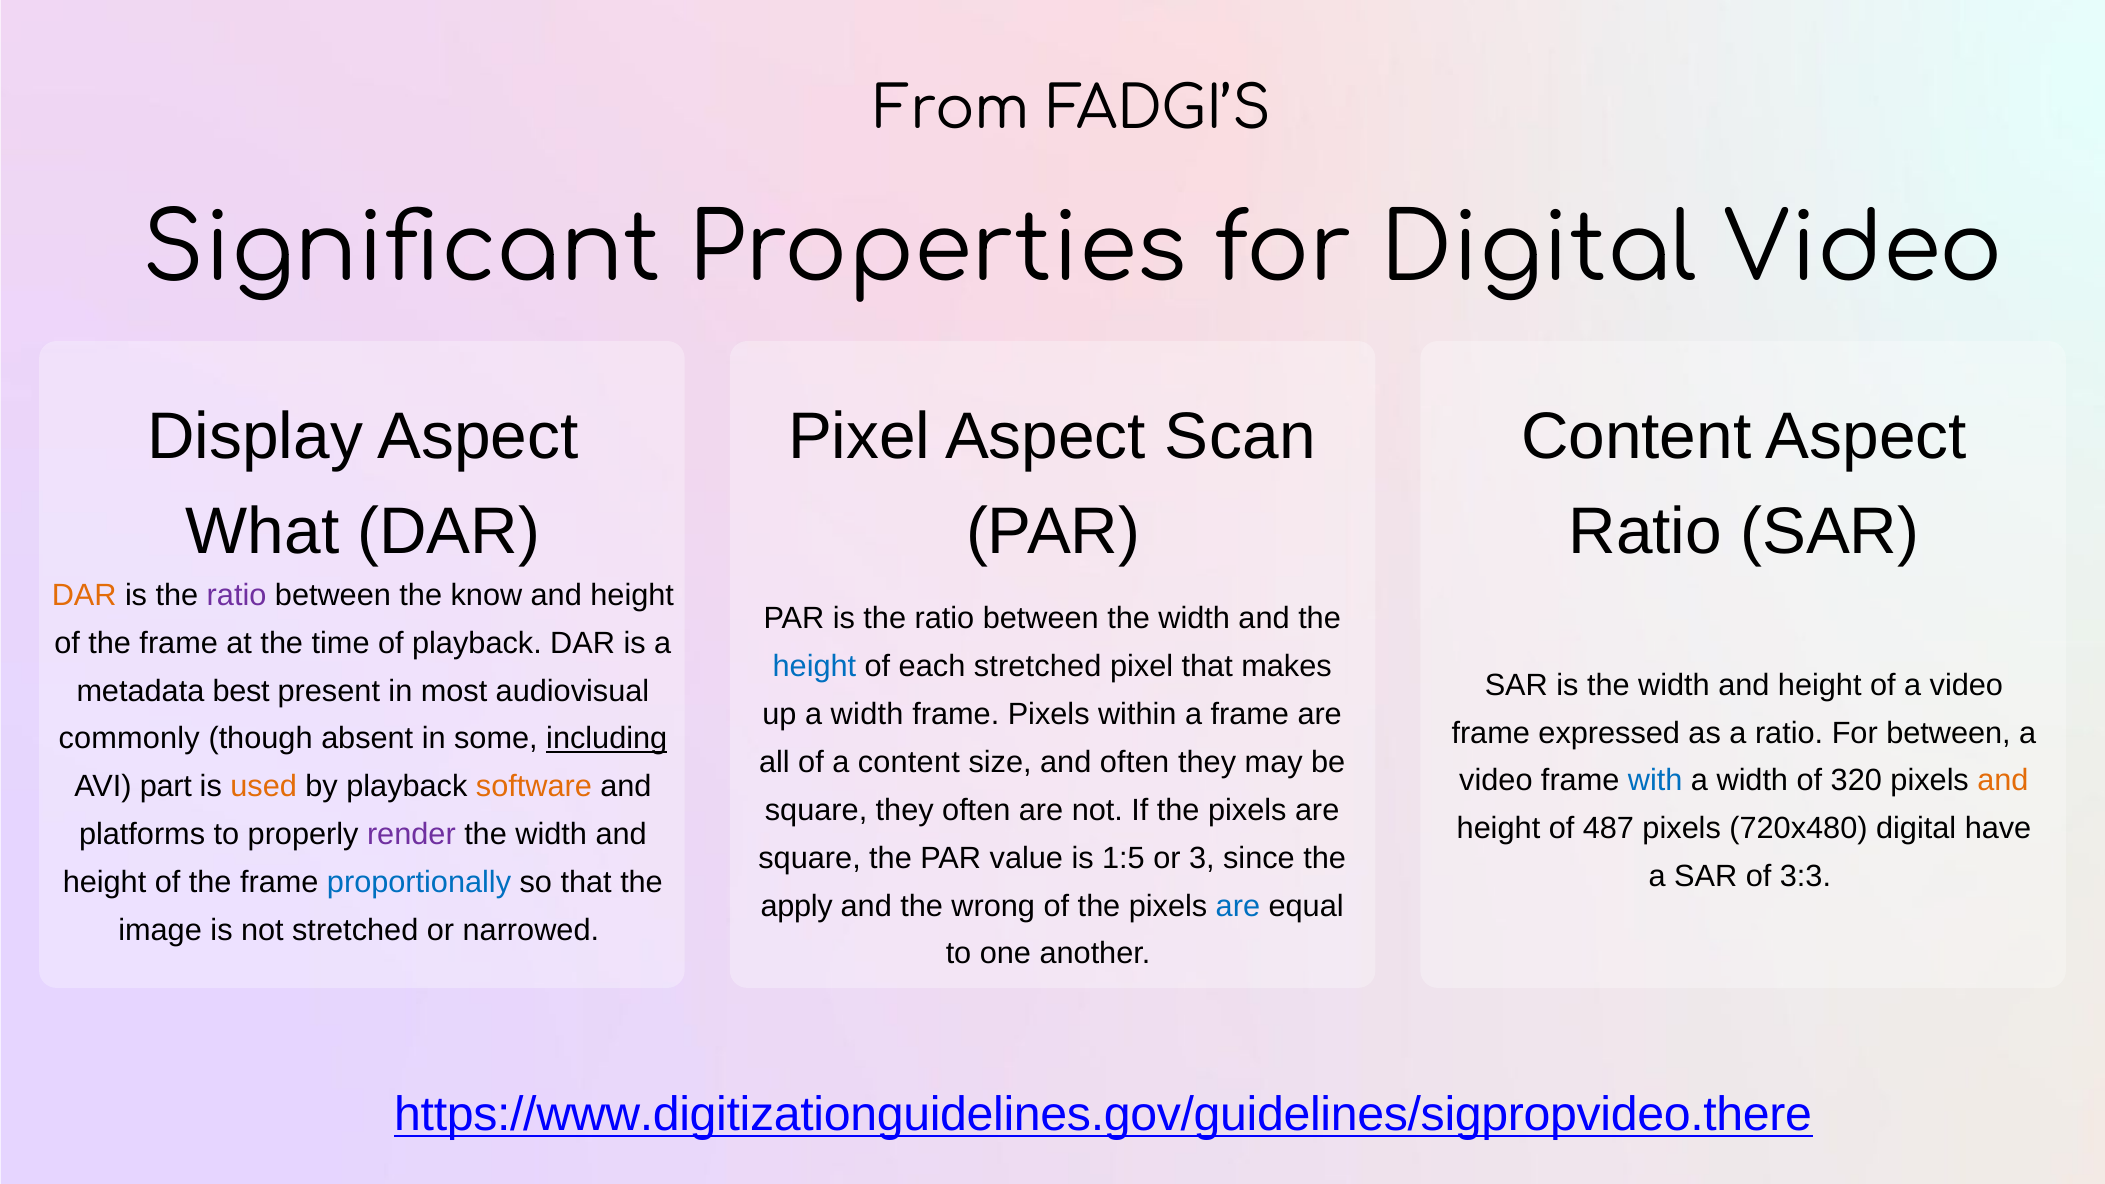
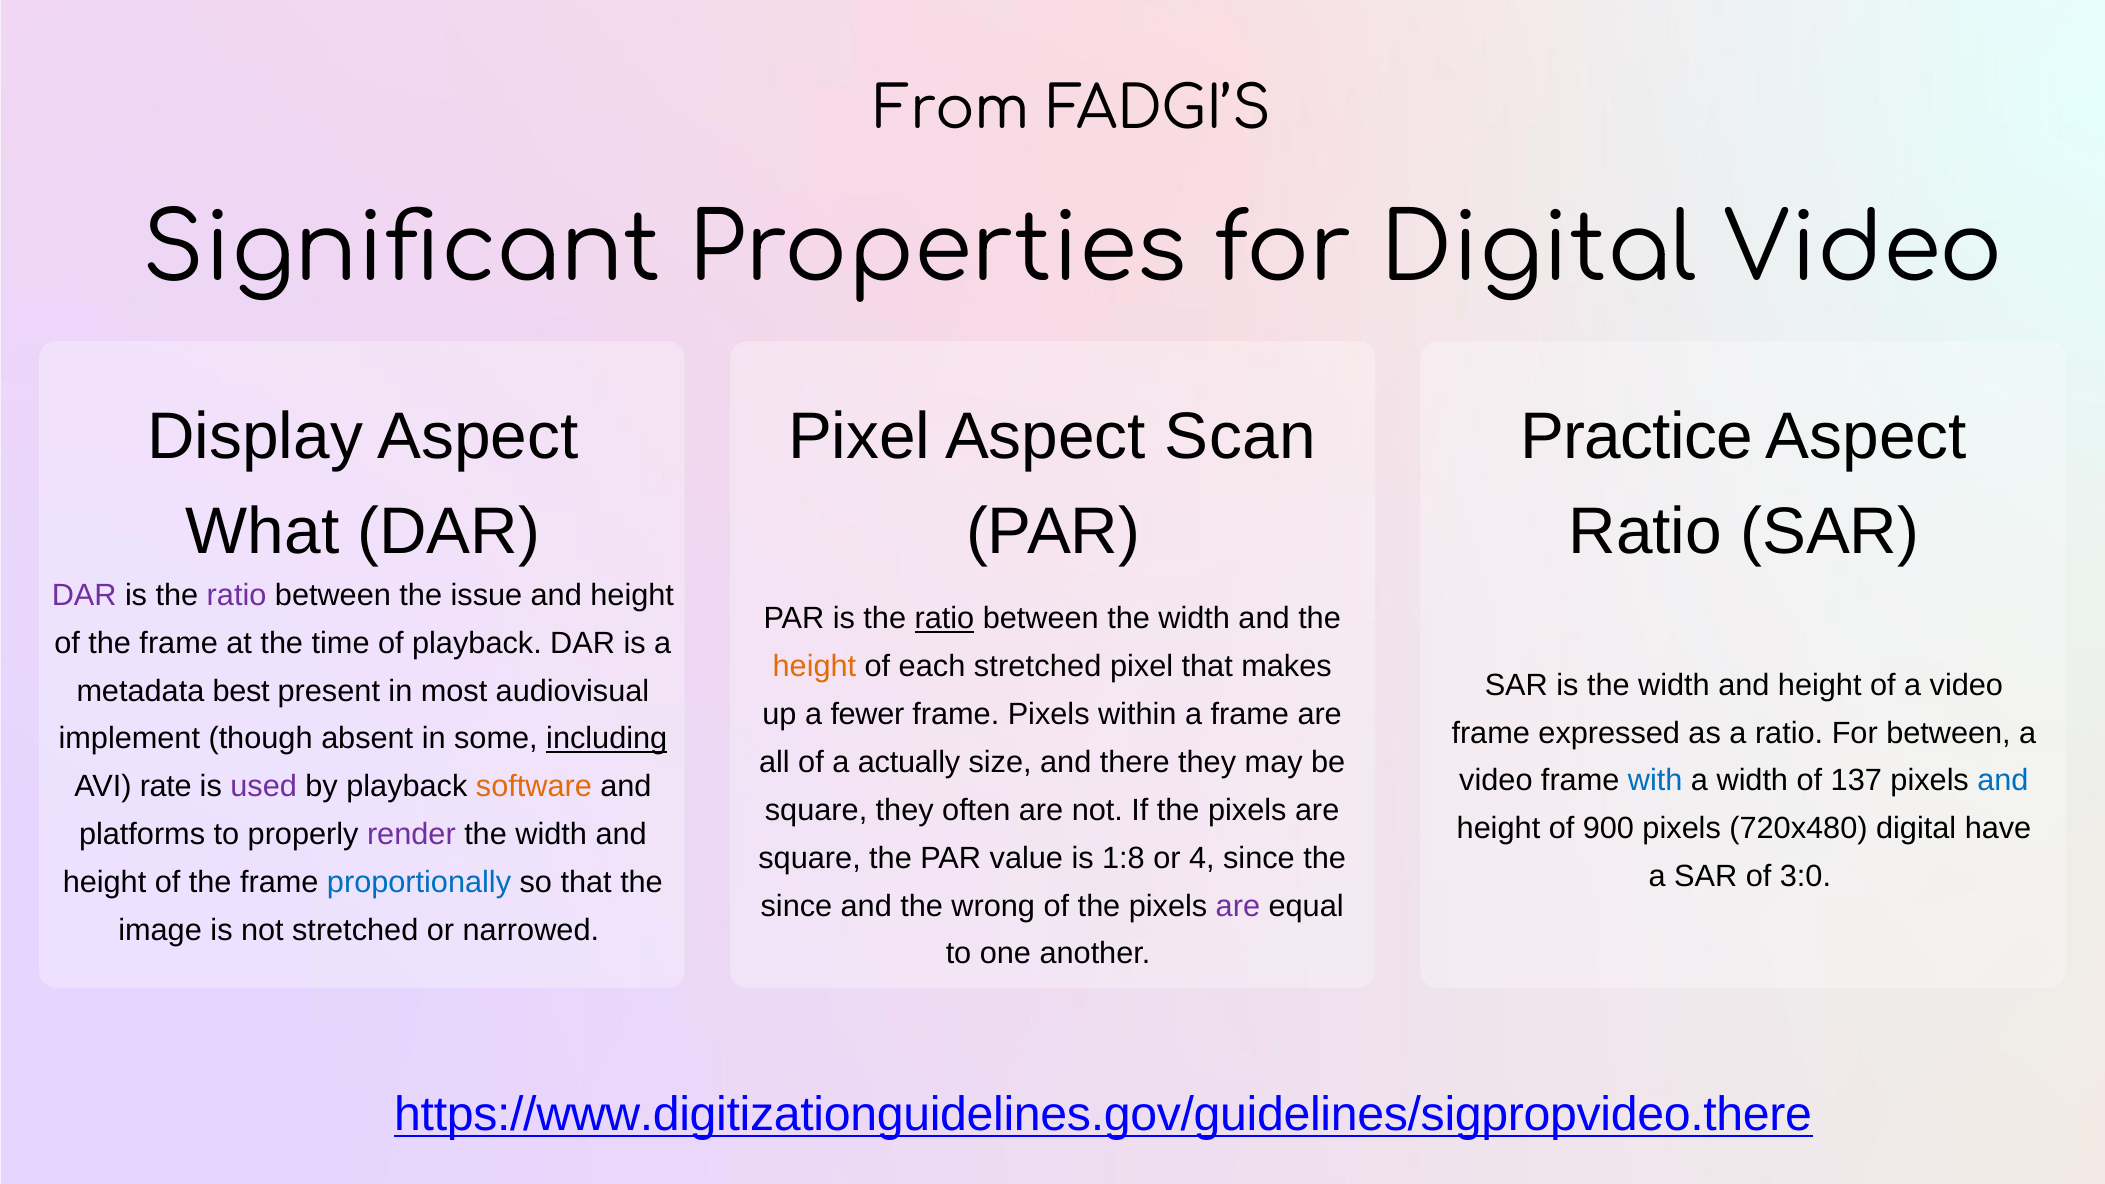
Content at (1636, 437): Content -> Practice
DAR at (84, 595) colour: orange -> purple
know: know -> issue
ratio at (944, 619) underline: none -> present
height at (814, 667) colour: blue -> orange
up a width: width -> fewer
commonly: commonly -> implement
a content: content -> actually
and often: often -> there
320: 320 -> 137
and at (2003, 781) colour: orange -> blue
part: part -> rate
used colour: orange -> purple
487: 487 -> 900
1:5: 1:5 -> 1:8
3: 3 -> 4
3:3: 3:3 -> 3:0
apply at (797, 906): apply -> since
are at (1238, 906) colour: blue -> purple
